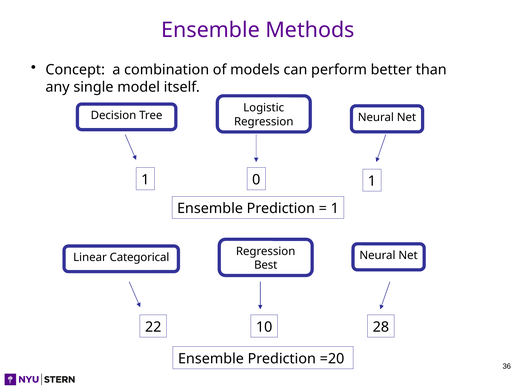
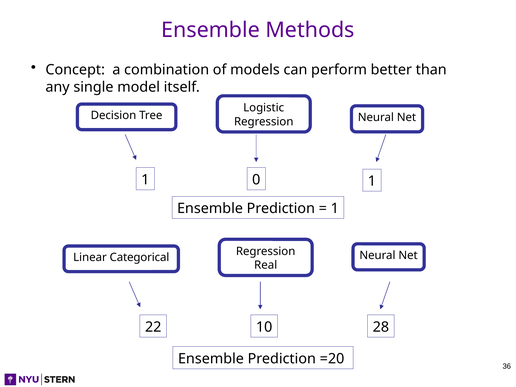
Best: Best -> Real
